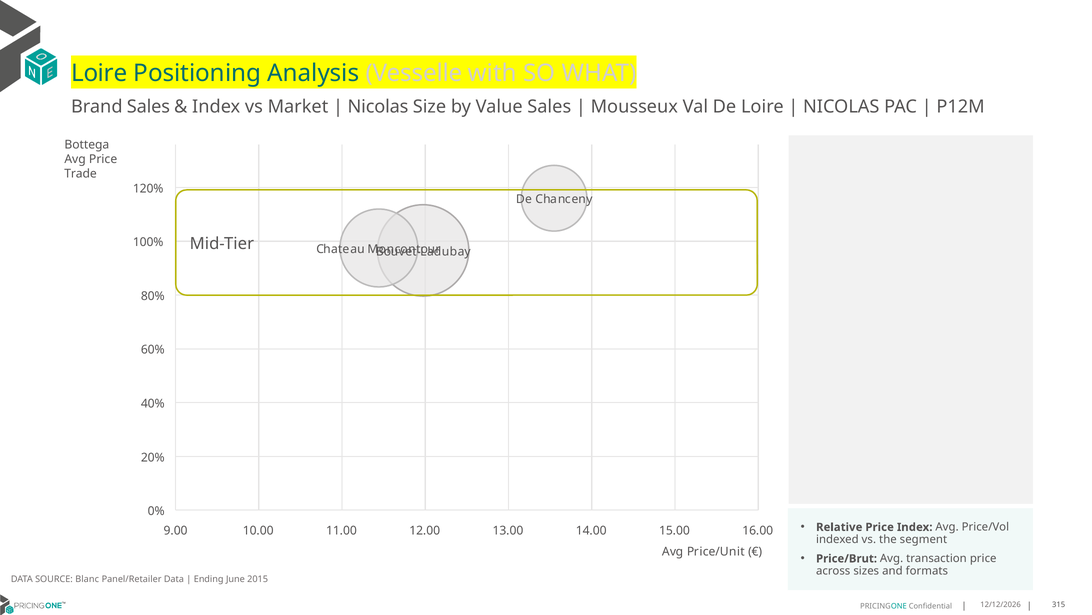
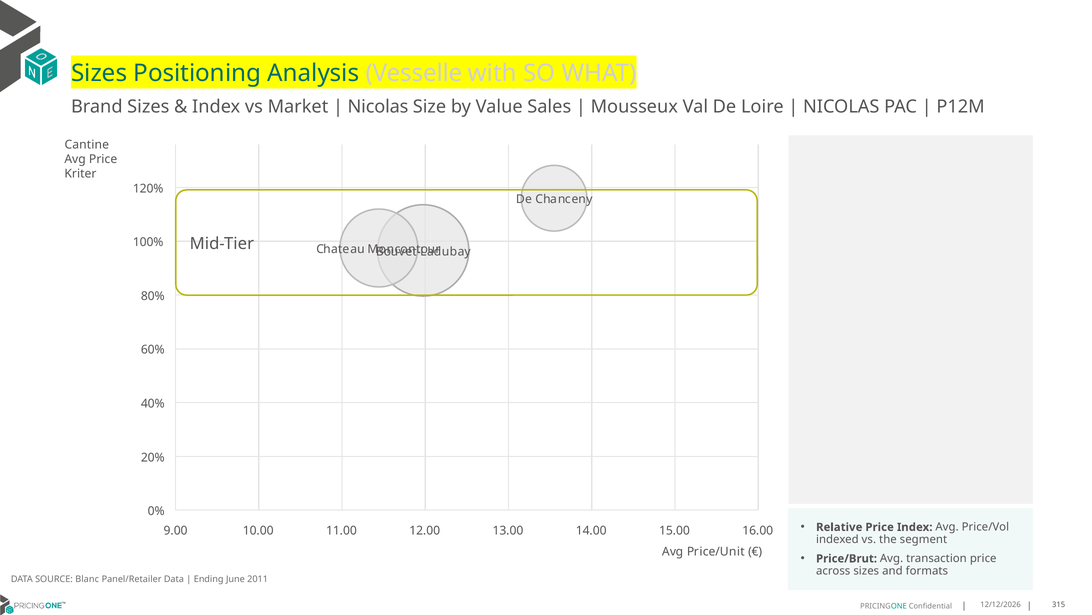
Loire at (99, 73): Loire -> Sizes
Brand Sales: Sales -> Sizes
Bottega: Bottega -> Cantine
Trade: Trade -> Kriter
2015: 2015 -> 2011
